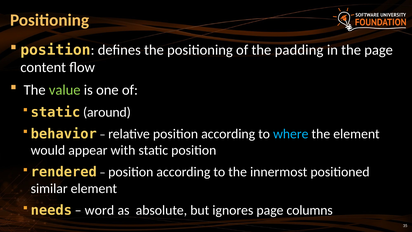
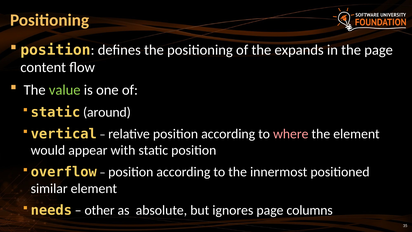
padding: padding -> expands
behavior: behavior -> vertical
where colour: light blue -> pink
rendered: rendered -> overflow
word: word -> other
